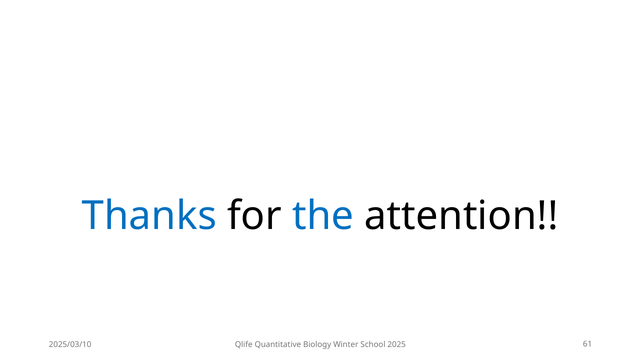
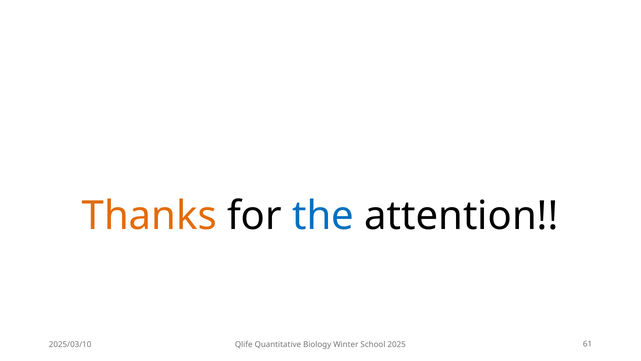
Thanks colour: blue -> orange
